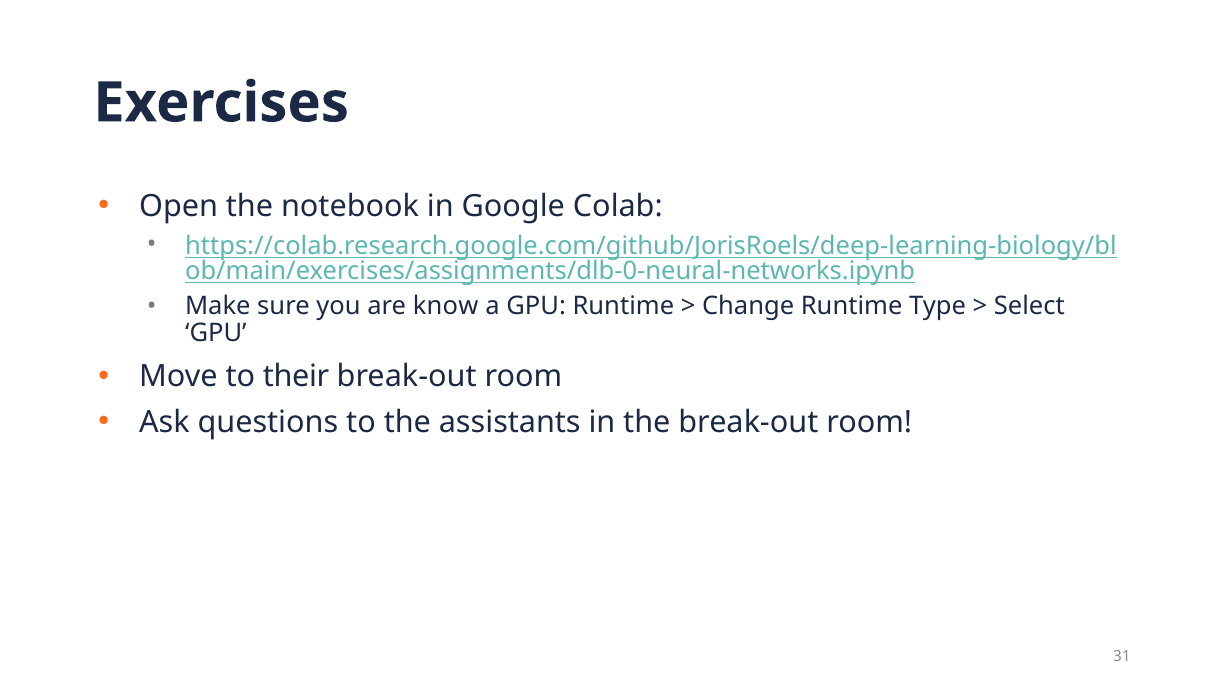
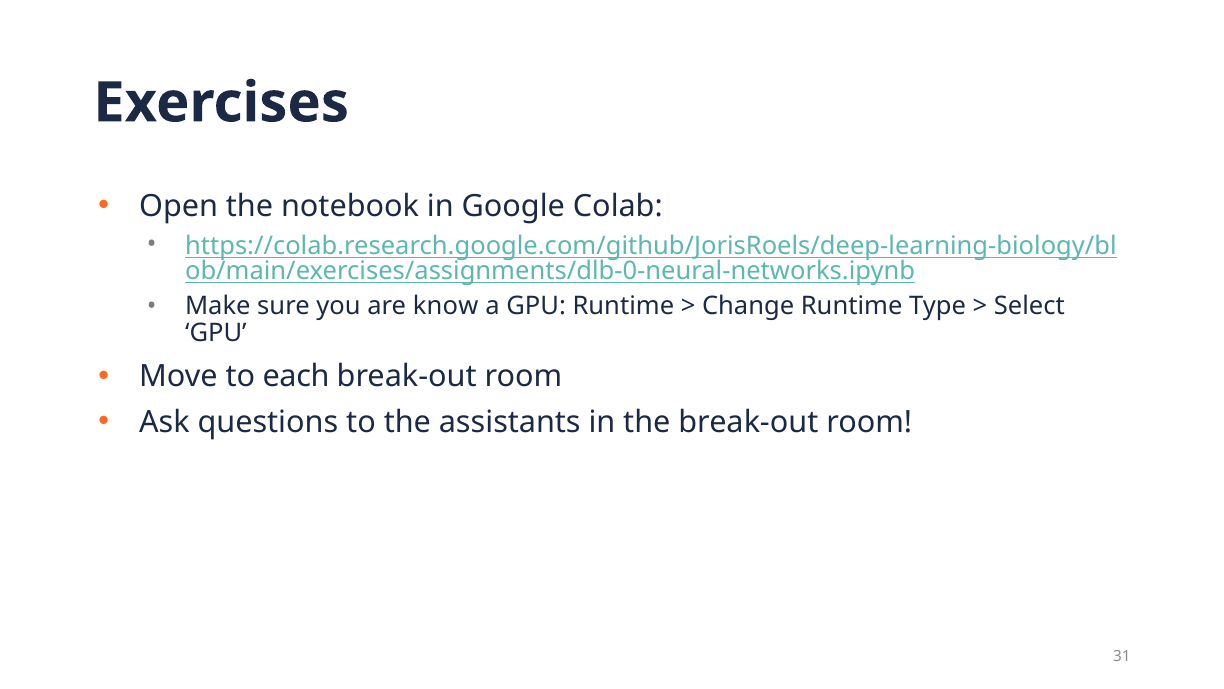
their: their -> each
